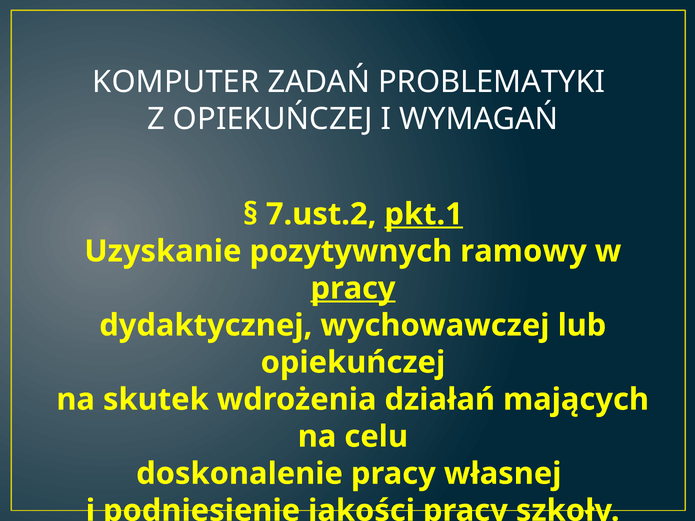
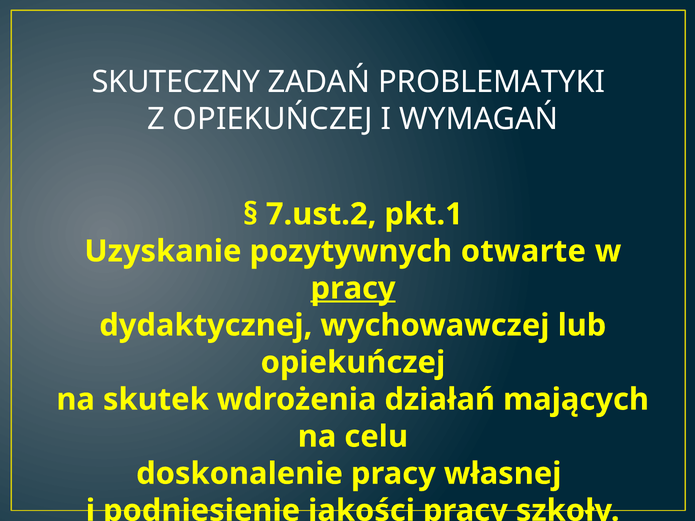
KOMPUTER: KOMPUTER -> SKUTECZNY
pkt.1 underline: present -> none
ramowy: ramowy -> otwarte
